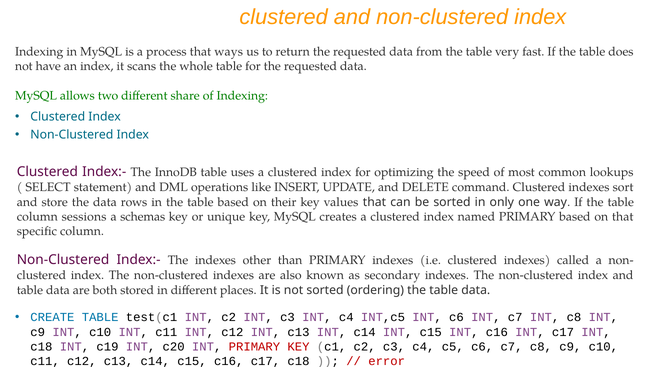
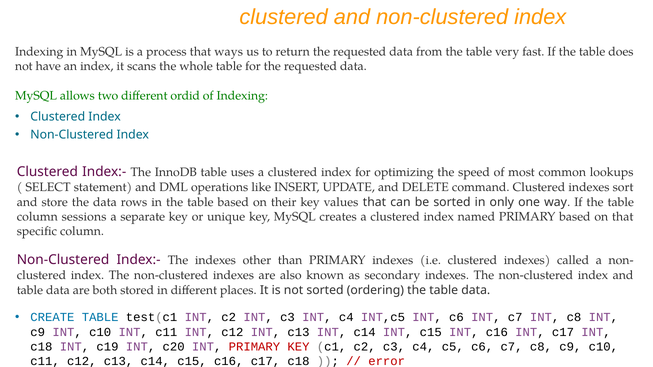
share: share -> ordid
schemas: schemas -> separate
